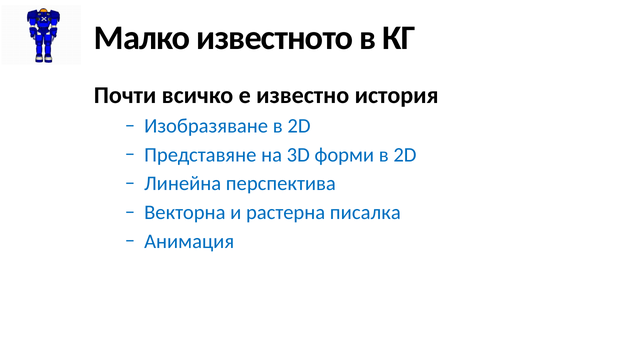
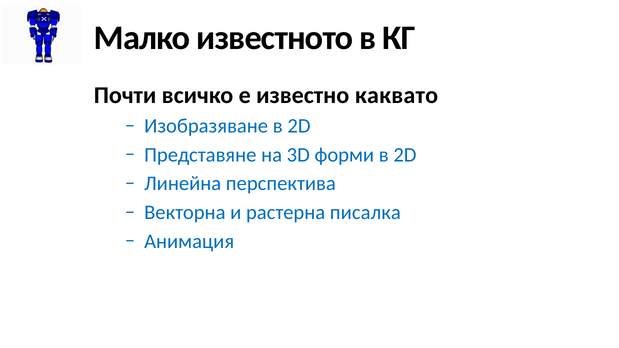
история: история -> каквато
